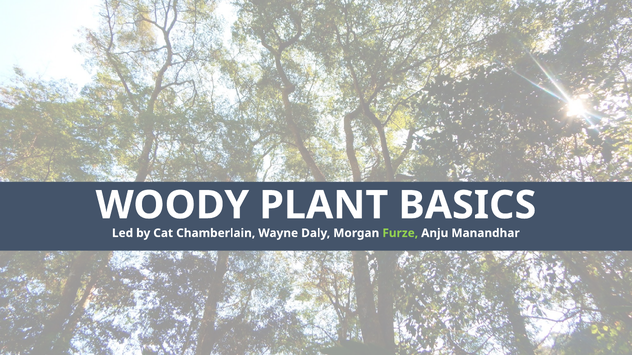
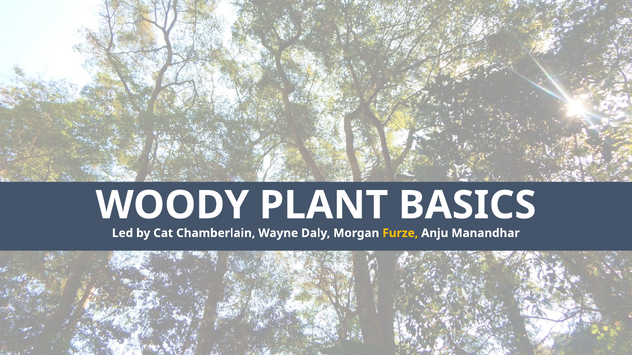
Furze colour: light green -> yellow
